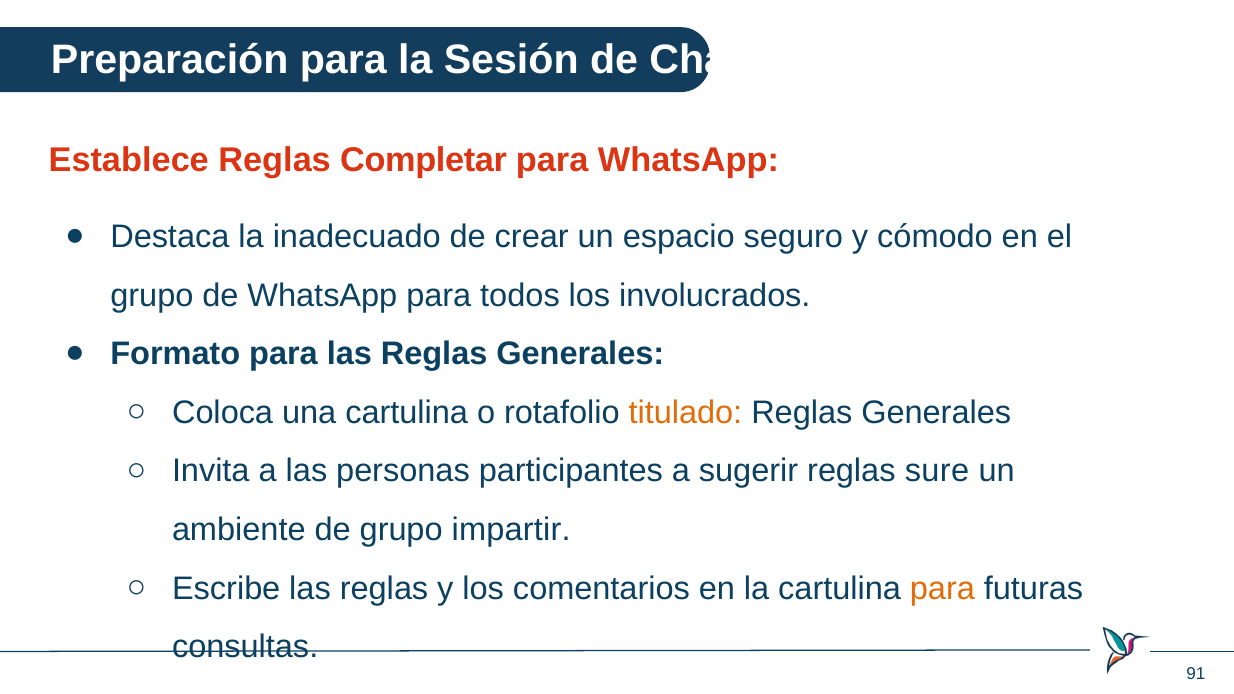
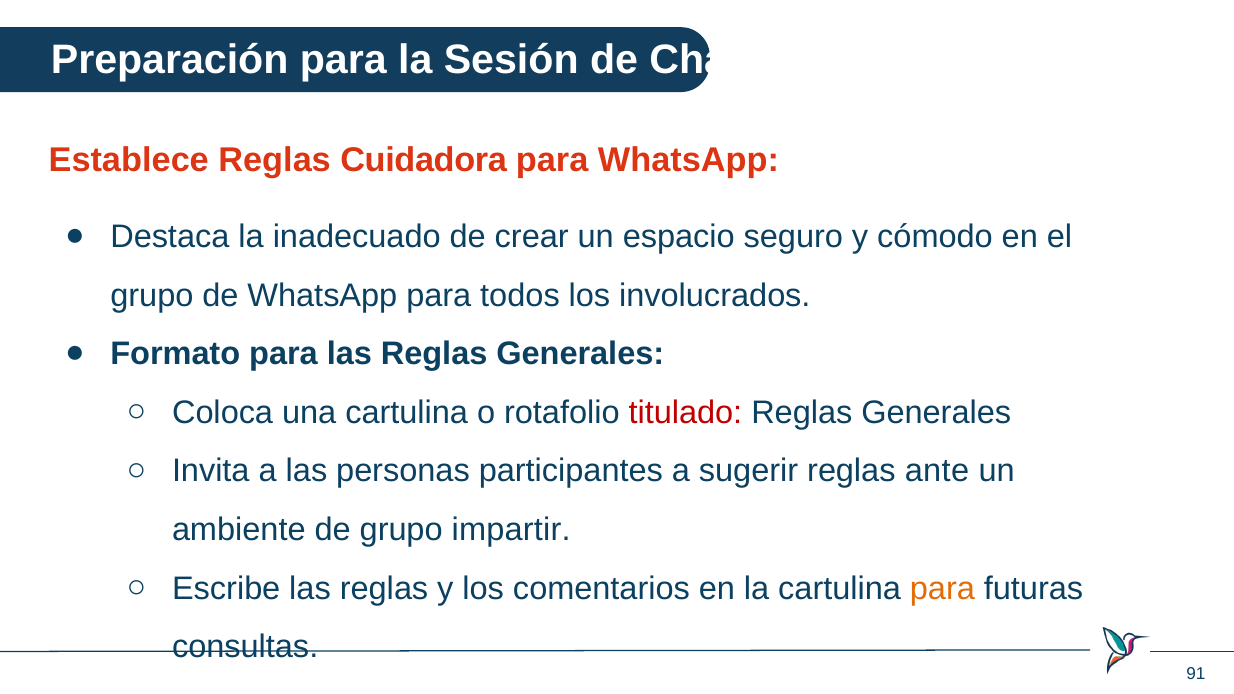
Completar: Completar -> Cuidadora
titulado colour: orange -> red
sure: sure -> ante
